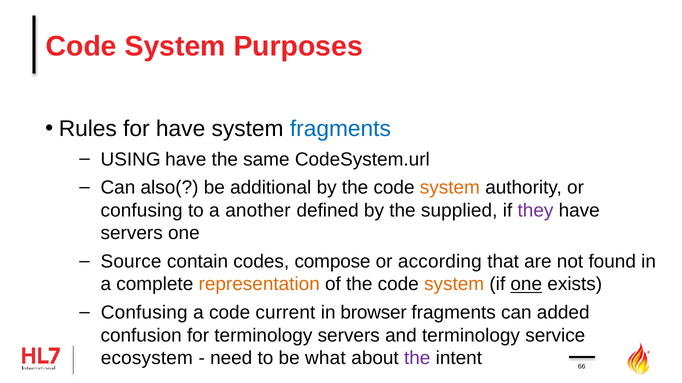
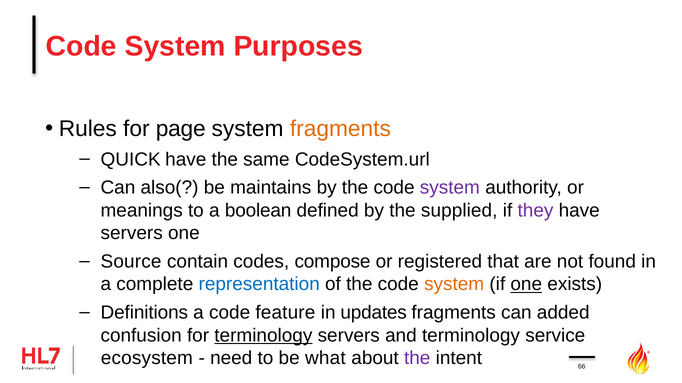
for have: have -> page
fragments at (340, 129) colour: blue -> orange
USING: USING -> QUICK
additional: additional -> maintains
system at (450, 188) colour: orange -> purple
confusing at (142, 211): confusing -> meanings
another: another -> boolean
according: according -> registered
representation colour: orange -> blue
Confusing at (144, 313): Confusing -> Definitions
current: current -> feature
browser: browser -> updates
terminology at (263, 336) underline: none -> present
